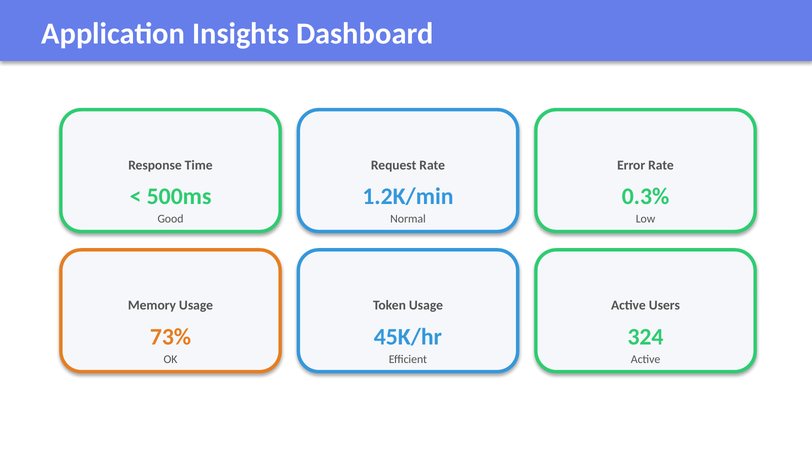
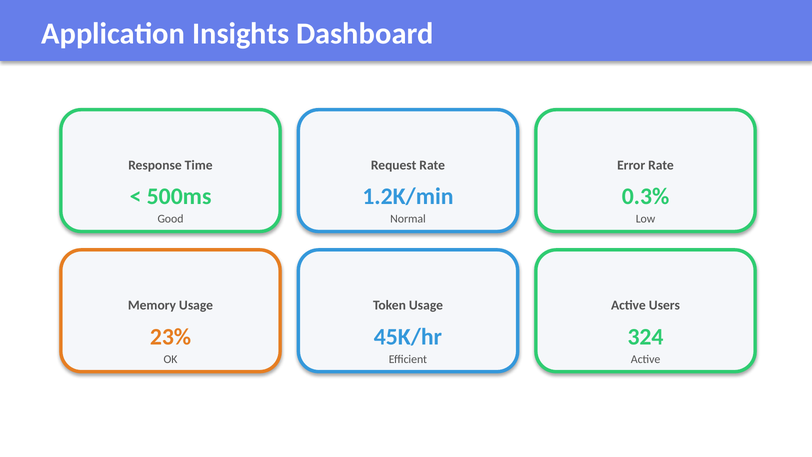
73%: 73% -> 23%
